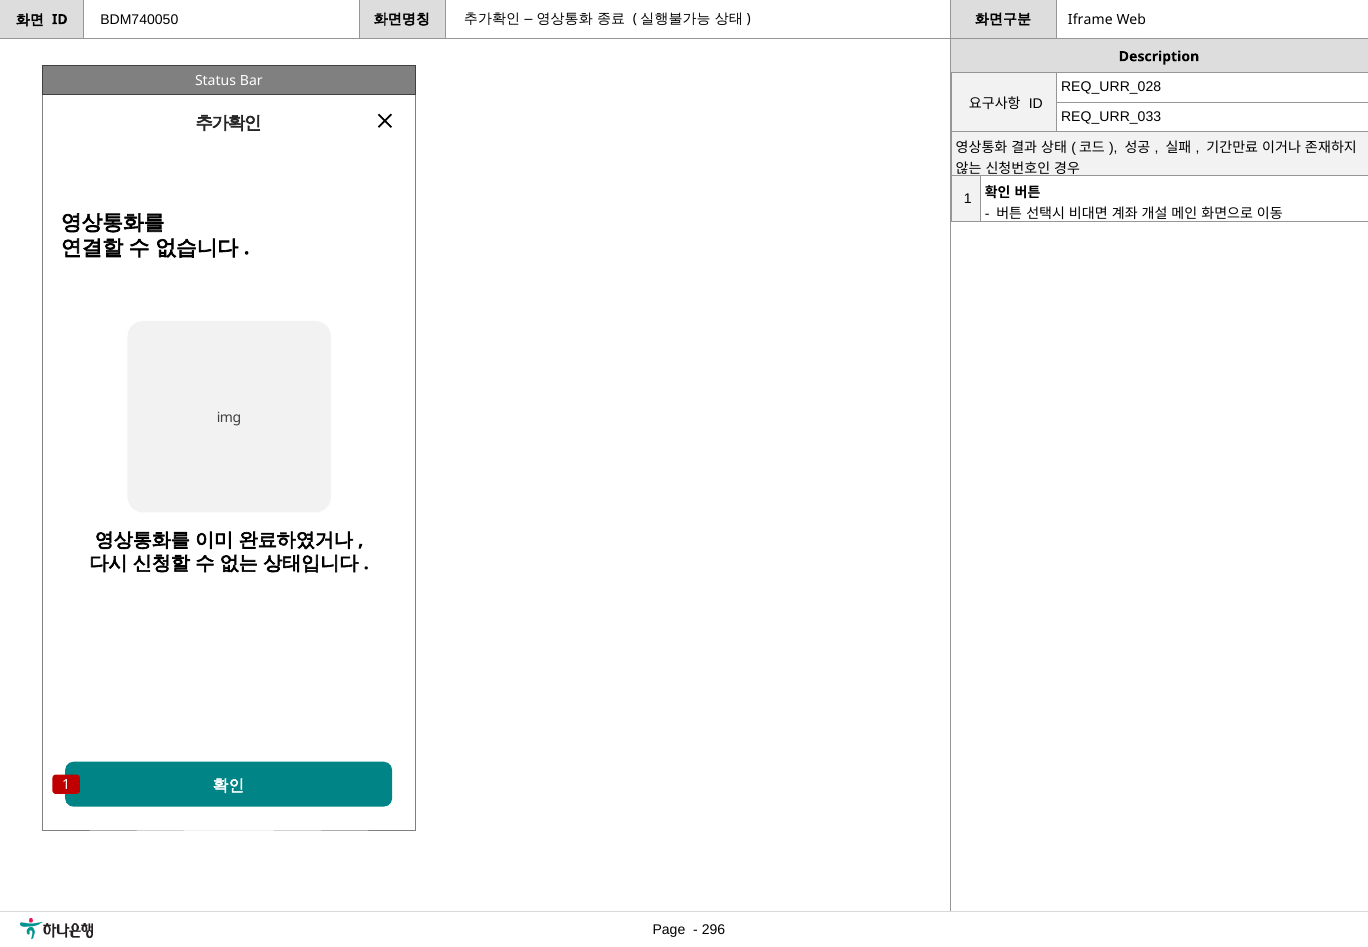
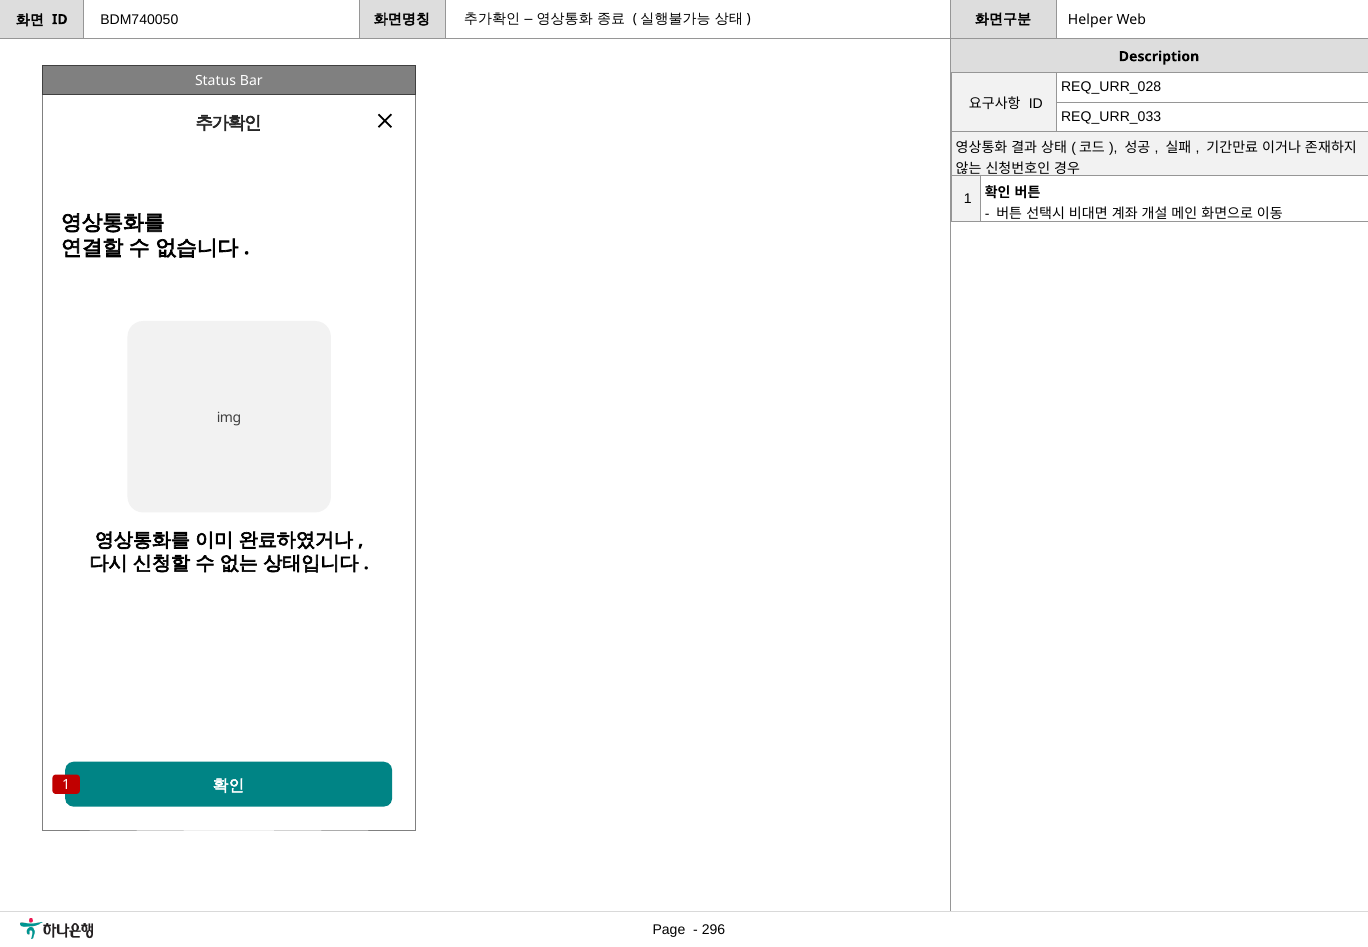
Iframe: Iframe -> Helper
